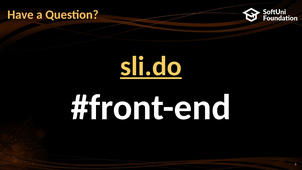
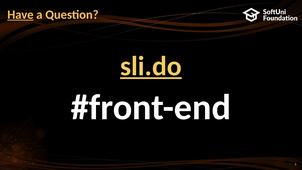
Have underline: none -> present
